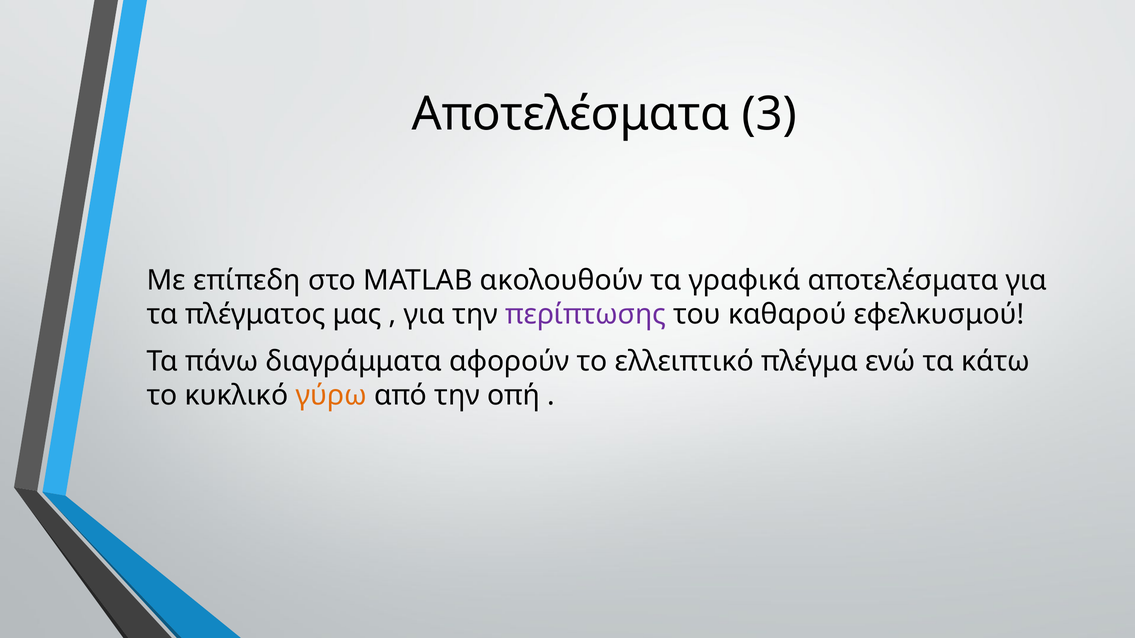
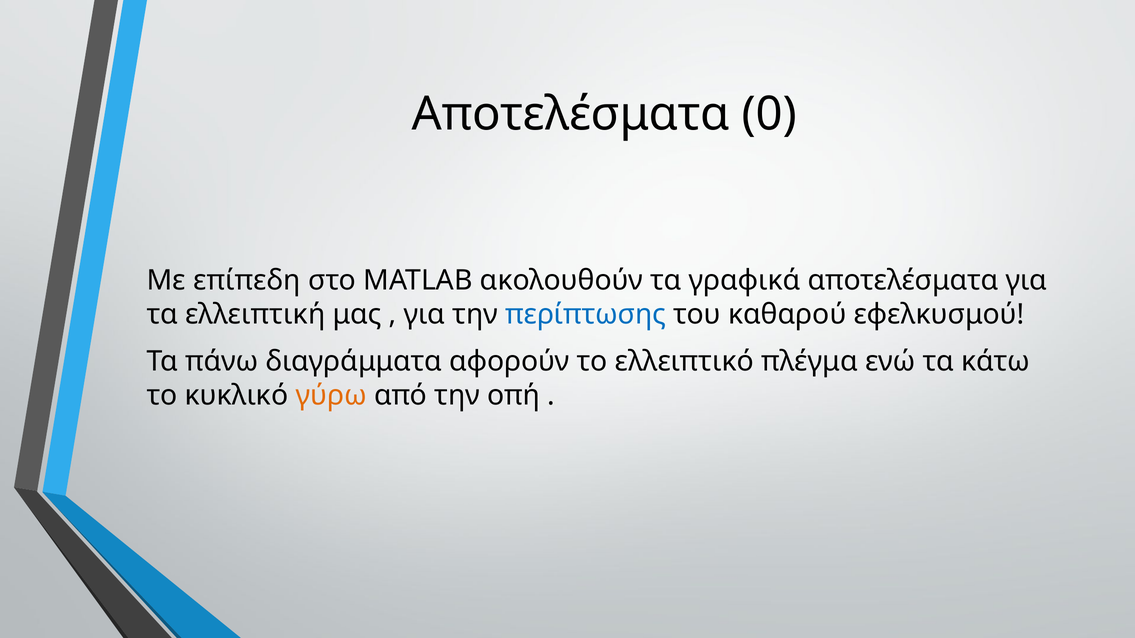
3: 3 -> 0
πλέγματος: πλέγματος -> ελλειπτική
περίπτωσης colour: purple -> blue
